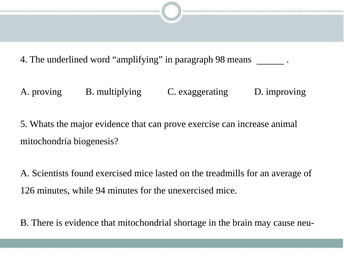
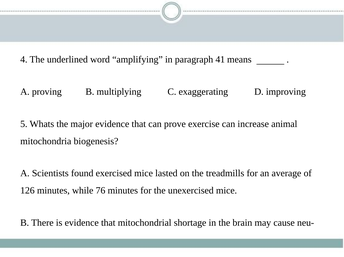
98: 98 -> 41
94: 94 -> 76
